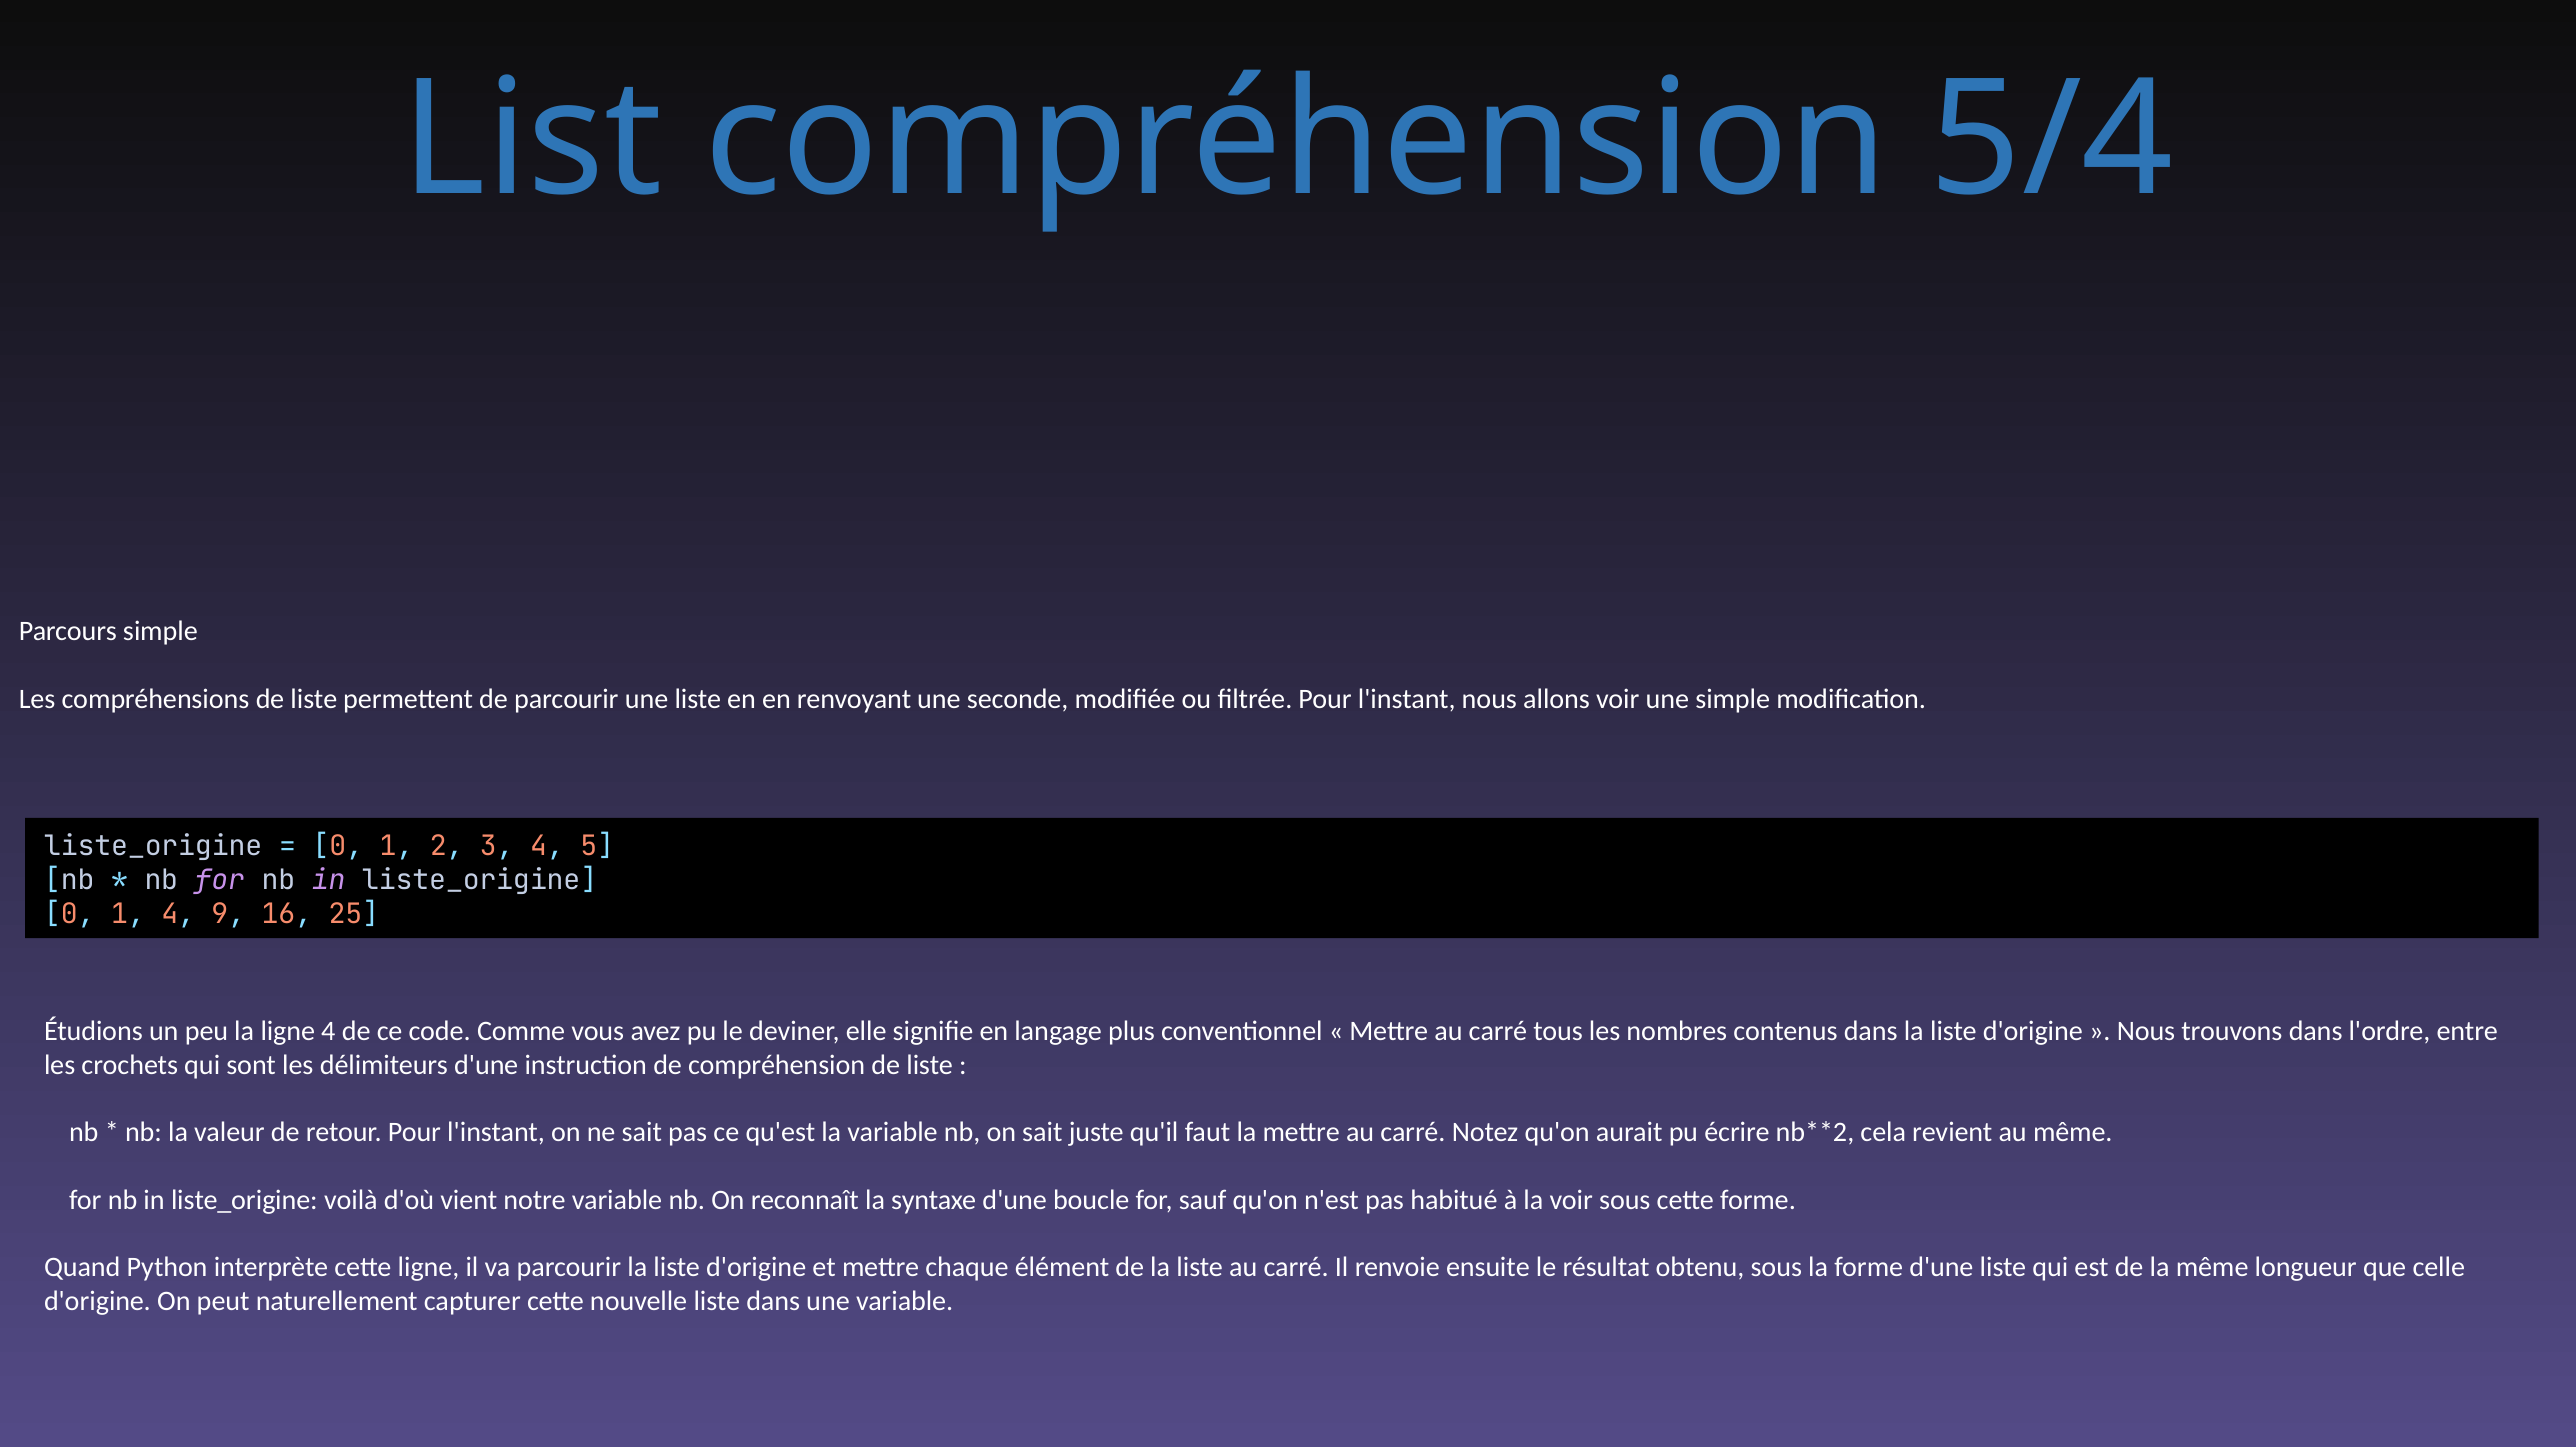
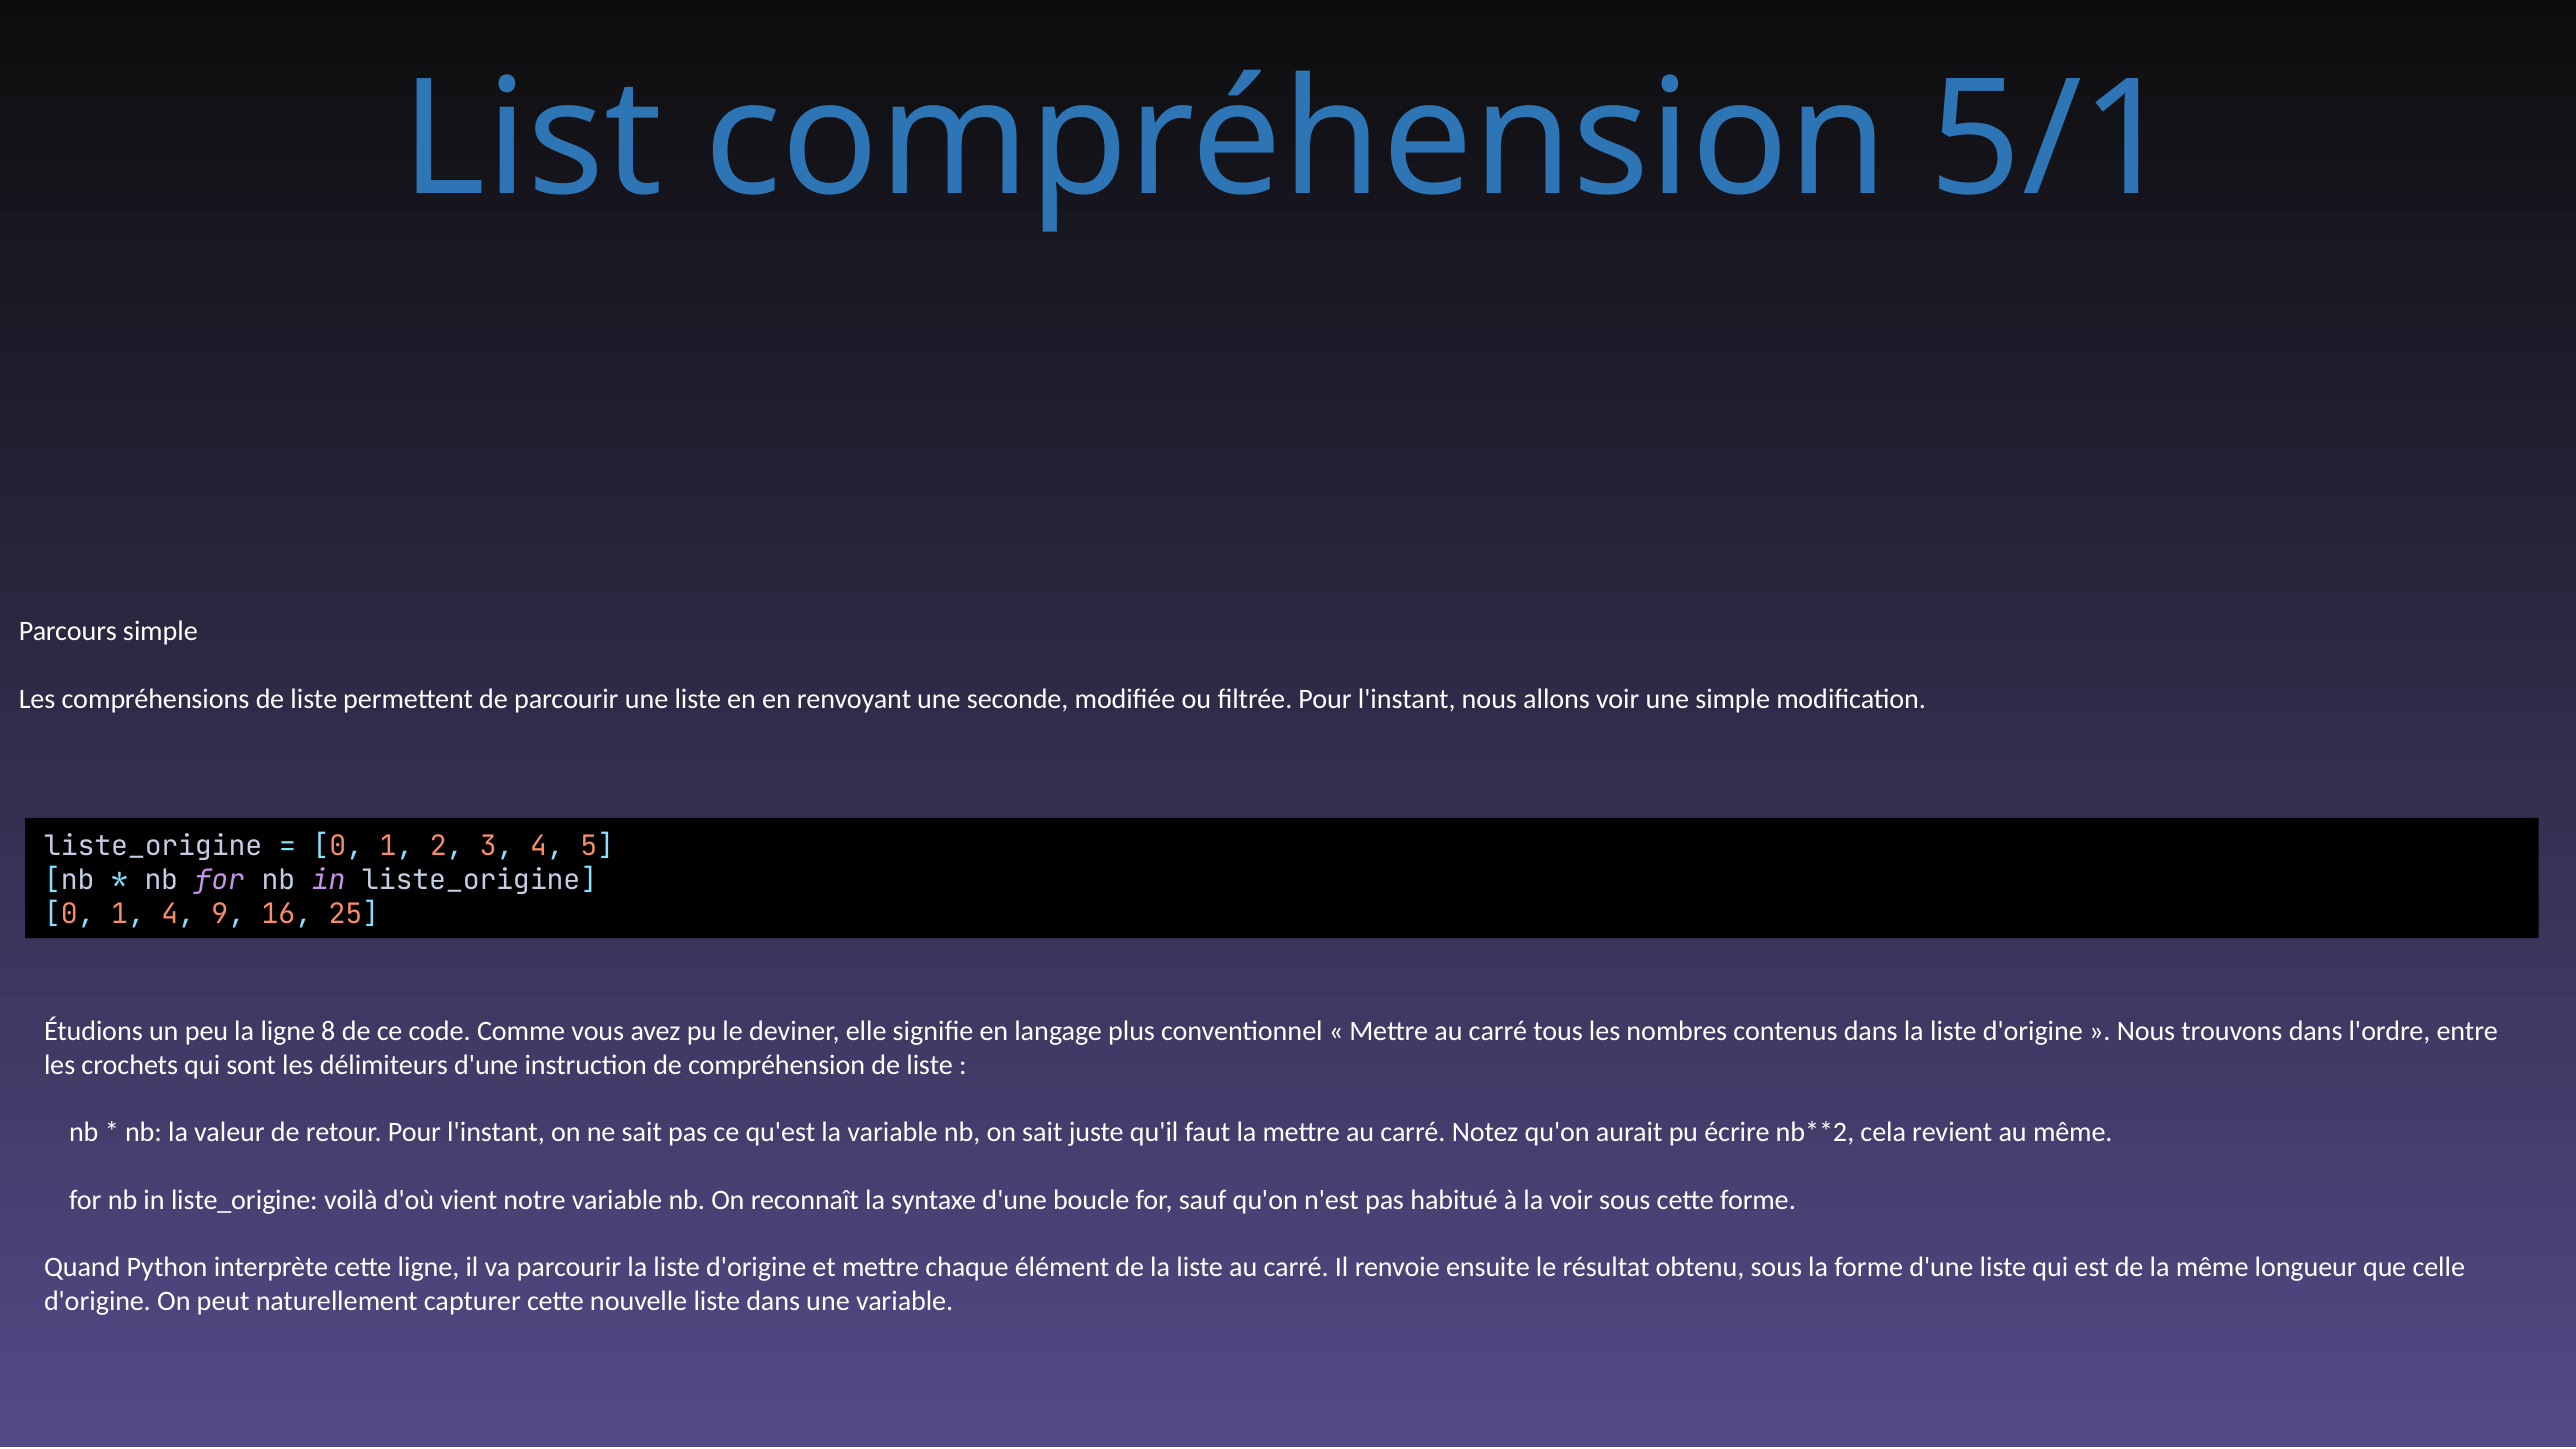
5/4: 5/4 -> 5/1
ligne 4: 4 -> 8
